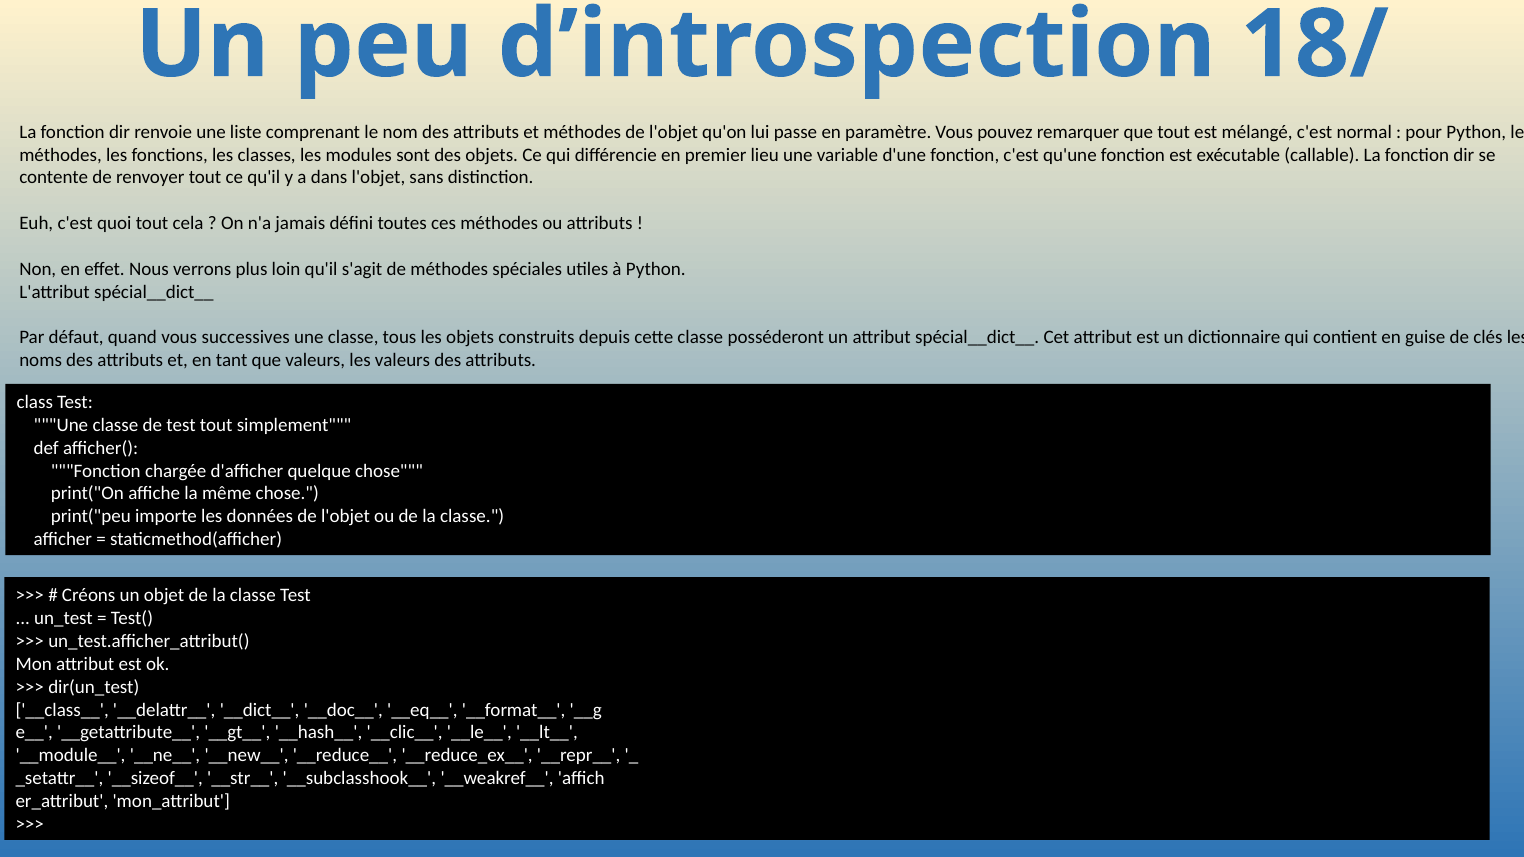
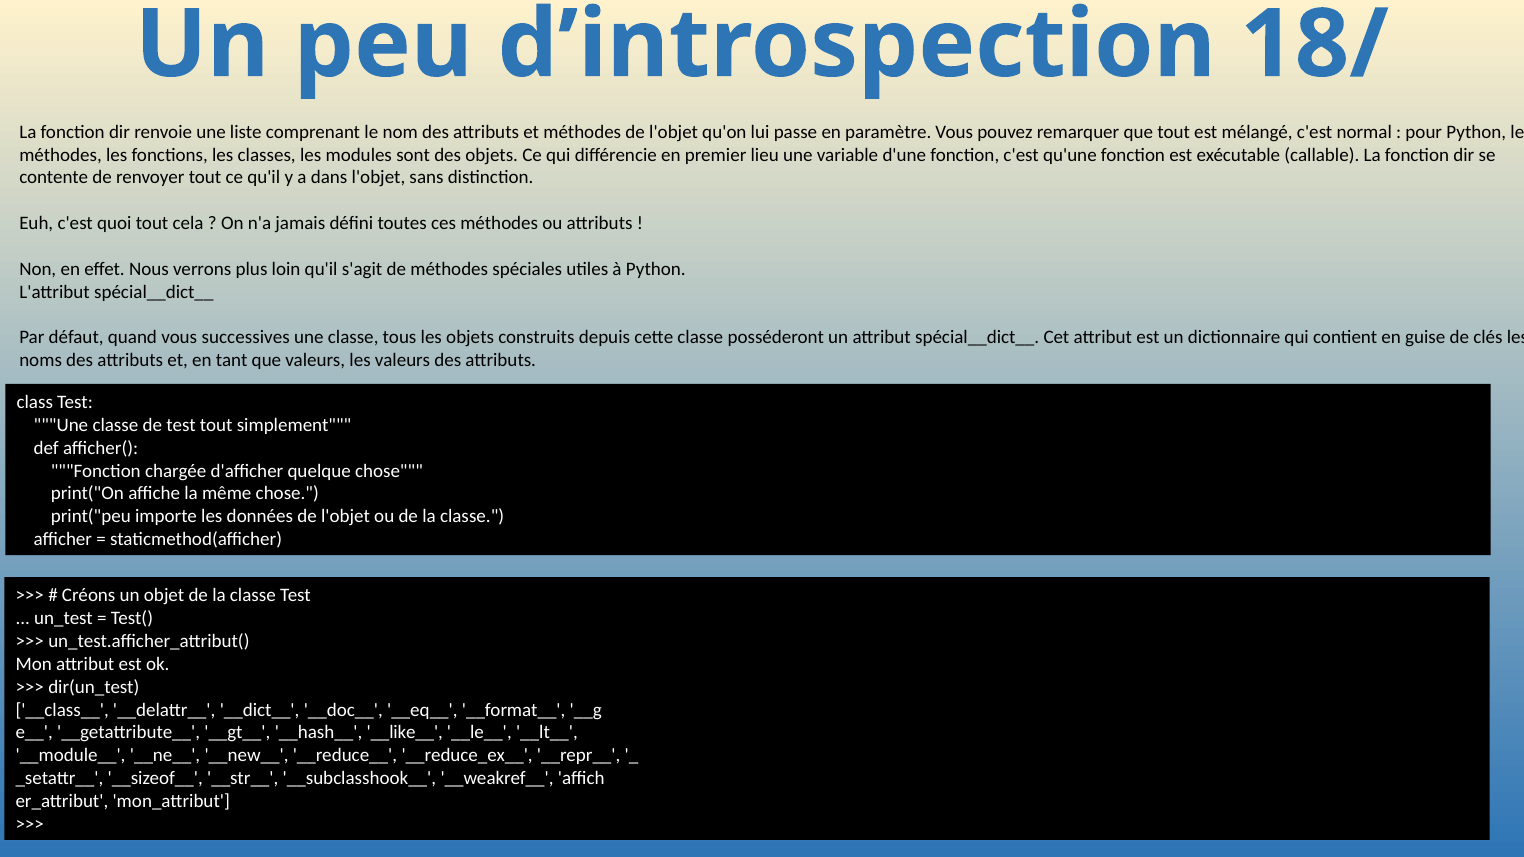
__clic__: __clic__ -> __like__
